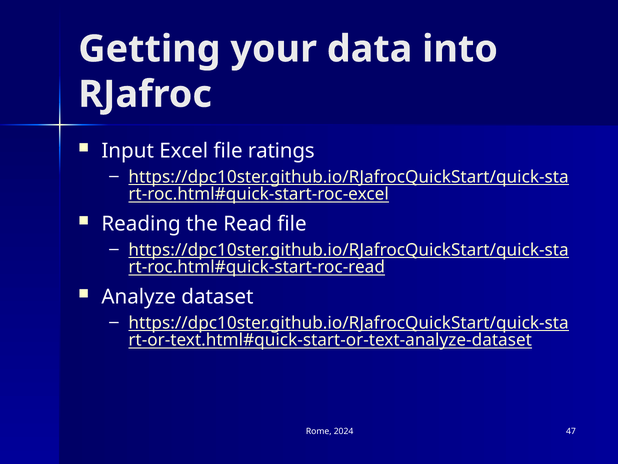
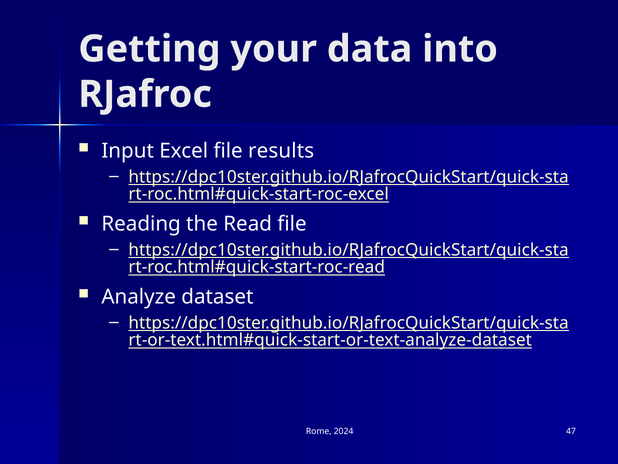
ratings: ratings -> results
